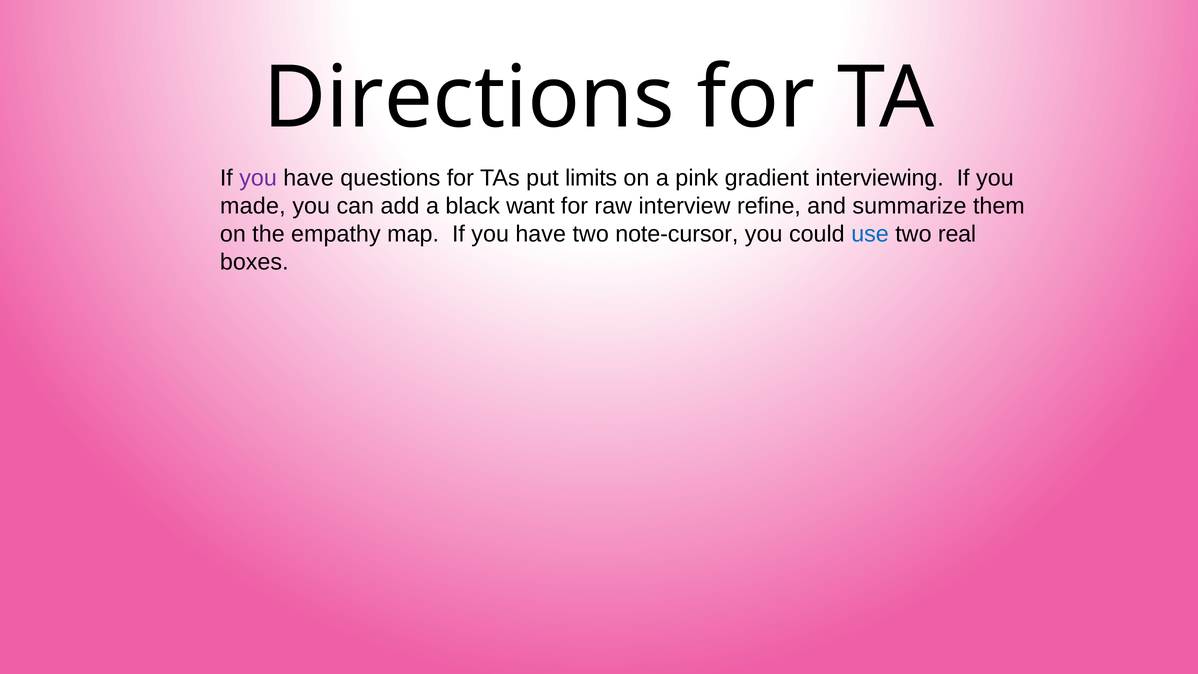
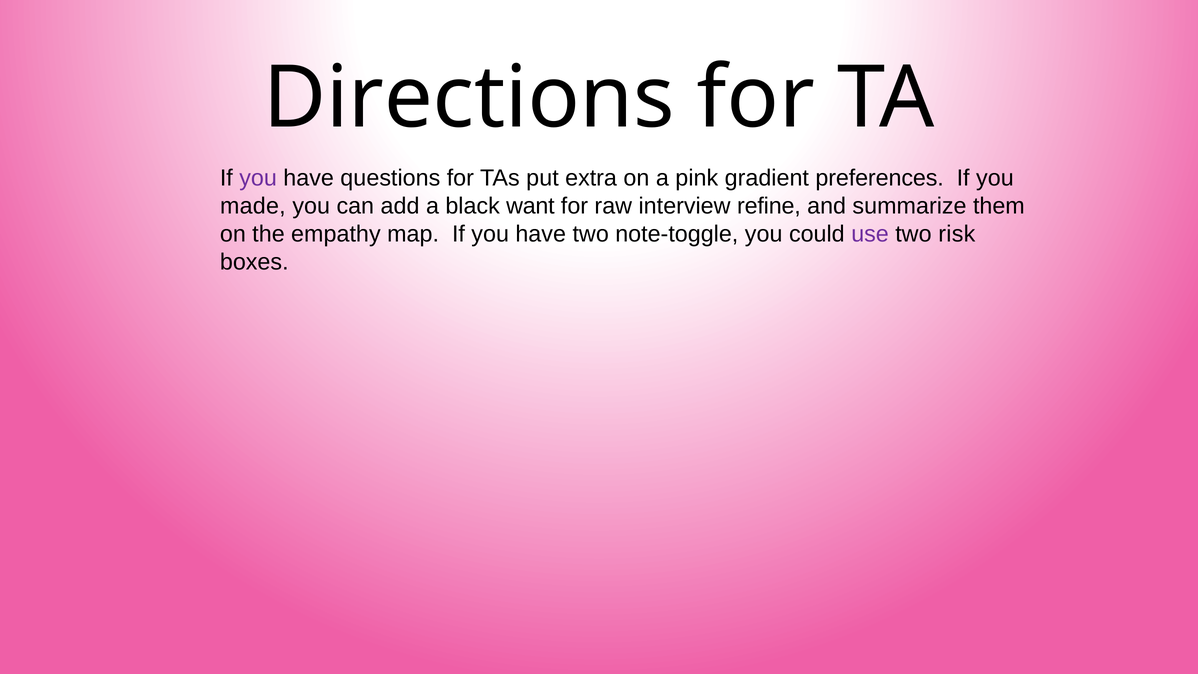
limits: limits -> extra
interviewing: interviewing -> preferences
note-cursor: note-cursor -> note-toggle
use colour: blue -> purple
real: real -> risk
